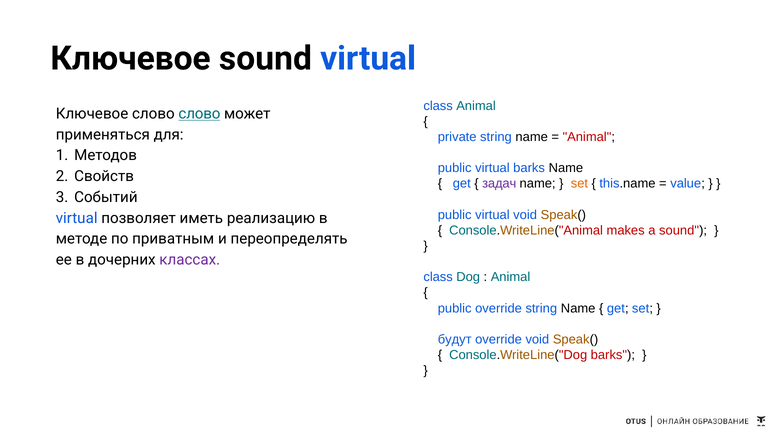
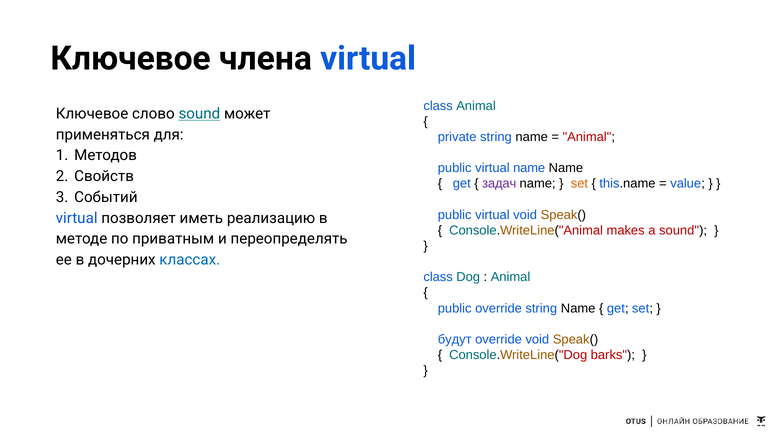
Ключевое sound: sound -> члена
слово слово: слово -> sound
virtual barks: barks -> name
классах colour: purple -> blue
